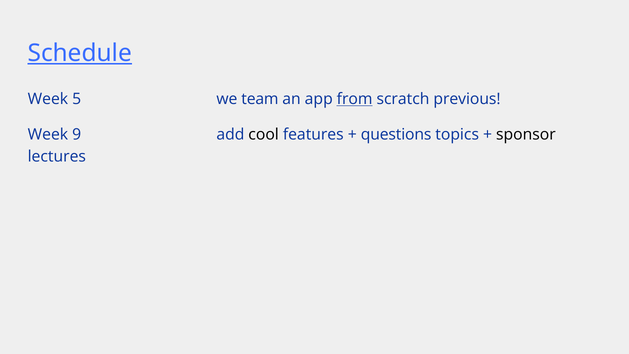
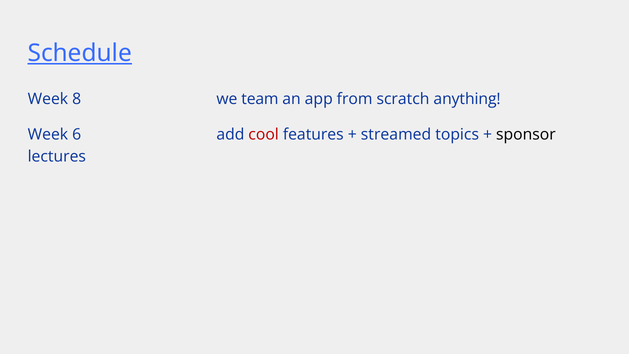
5: 5 -> 8
from underline: present -> none
previous: previous -> anything
9: 9 -> 6
cool colour: black -> red
questions: questions -> streamed
